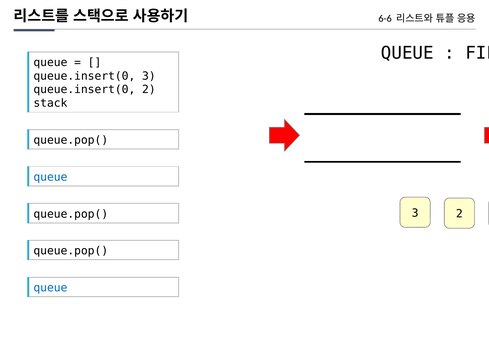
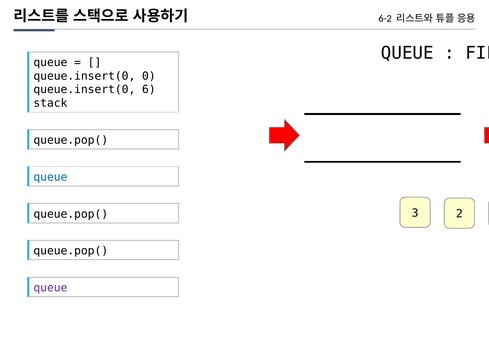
6-6: 6-6 -> 6-2
queue.insert(0 3: 3 -> 0
queue.insert(0 2: 2 -> 6
queue at (50, 288) colour: blue -> purple
